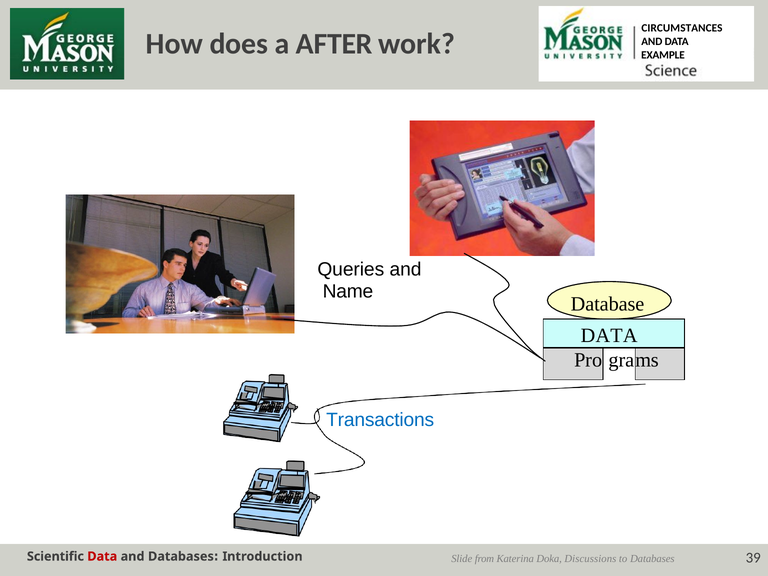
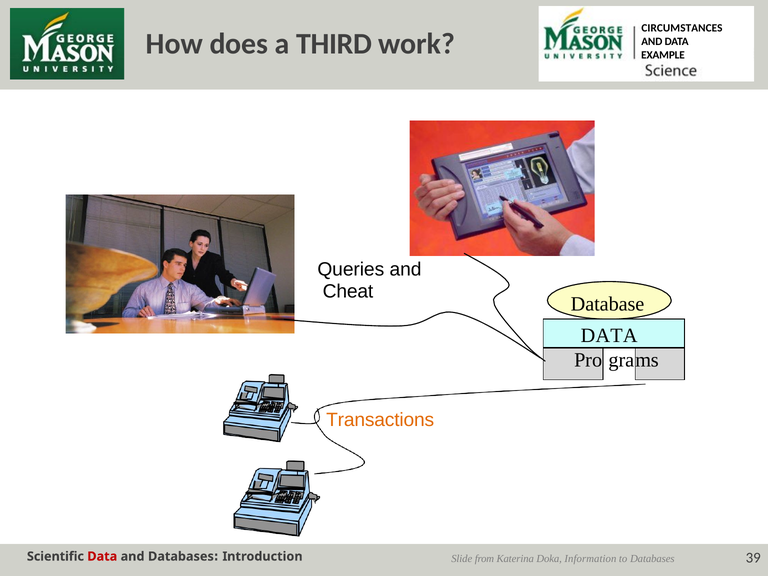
AFTER: AFTER -> THIRD
Name: Name -> Cheat
Transactions colour: blue -> orange
Discussions: Discussions -> Information
